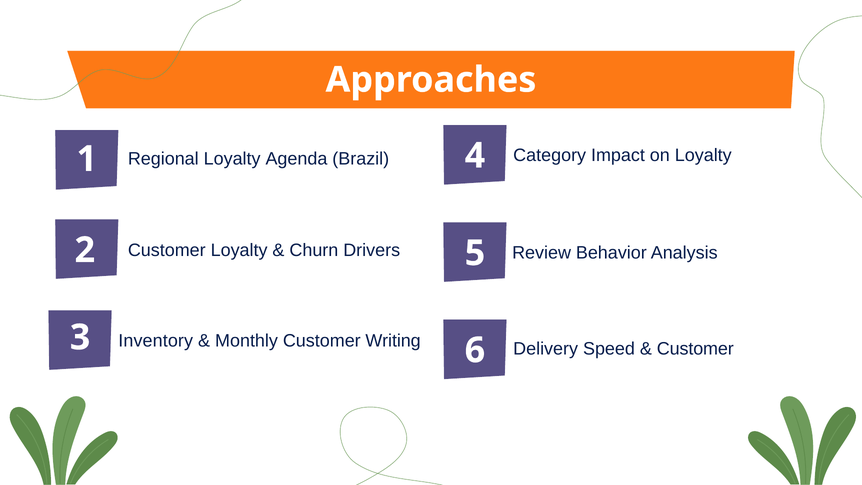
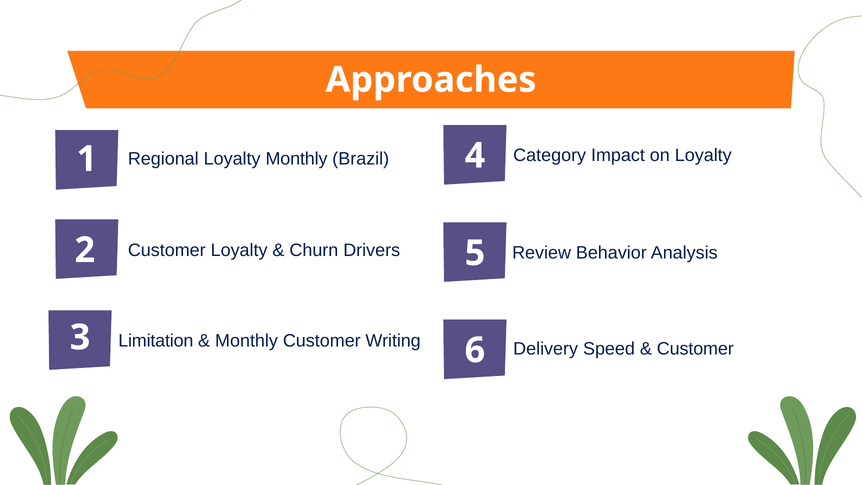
Loyalty Agenda: Agenda -> Monthly
Inventory: Inventory -> Limitation
